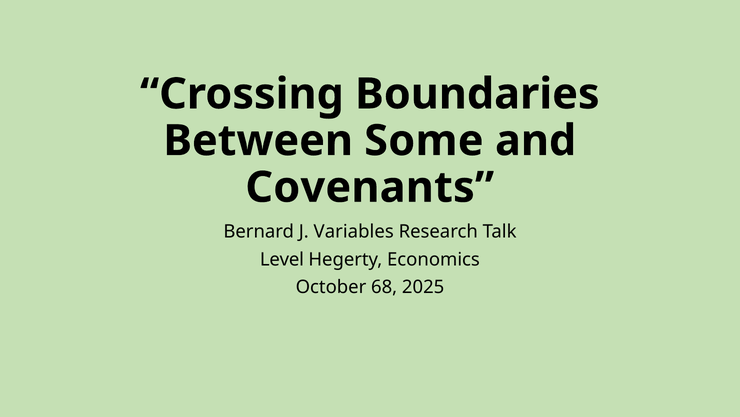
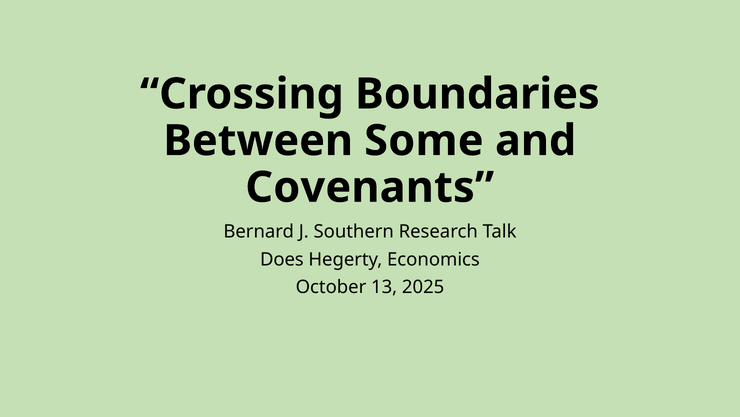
Variables: Variables -> Southern
Level: Level -> Does
68: 68 -> 13
